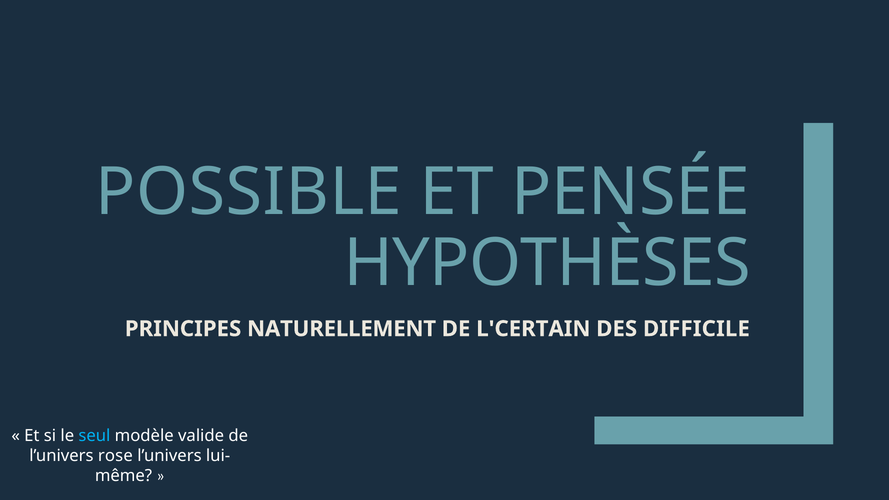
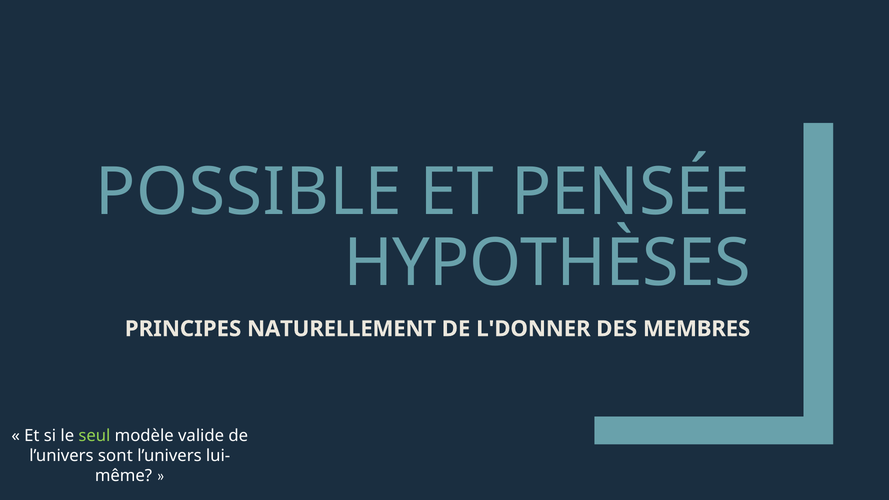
L'CERTAIN: L'CERTAIN -> L'DONNER
DIFFICILE: DIFFICILE -> MEMBRES
seul colour: light blue -> light green
rose: rose -> sont
